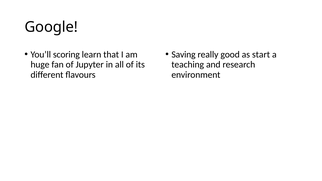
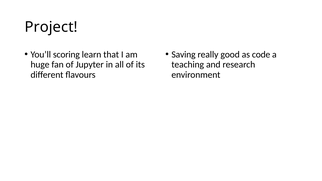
Google: Google -> Project
start: start -> code
